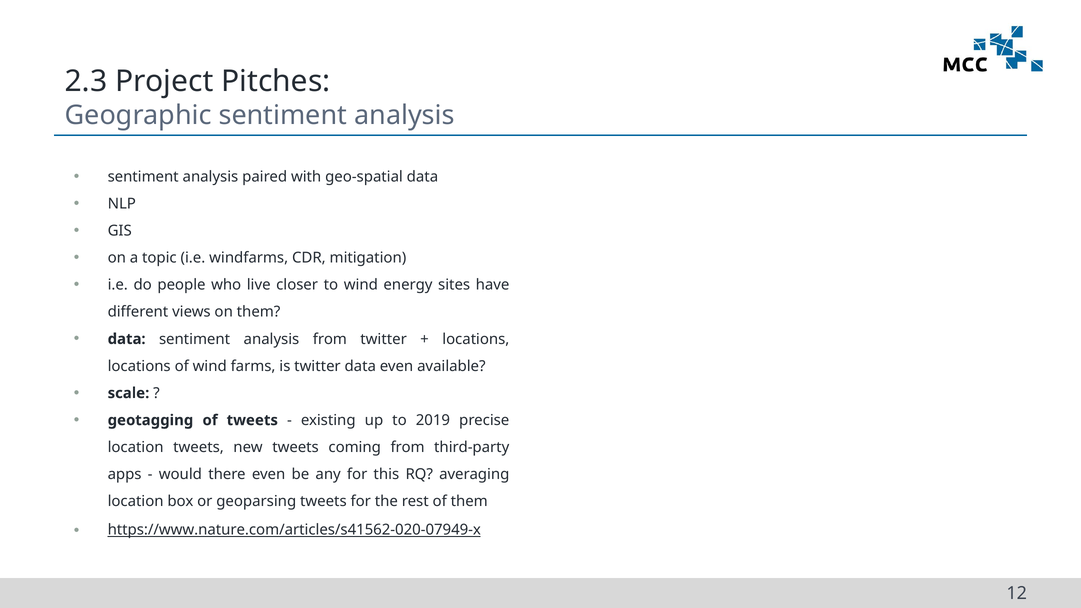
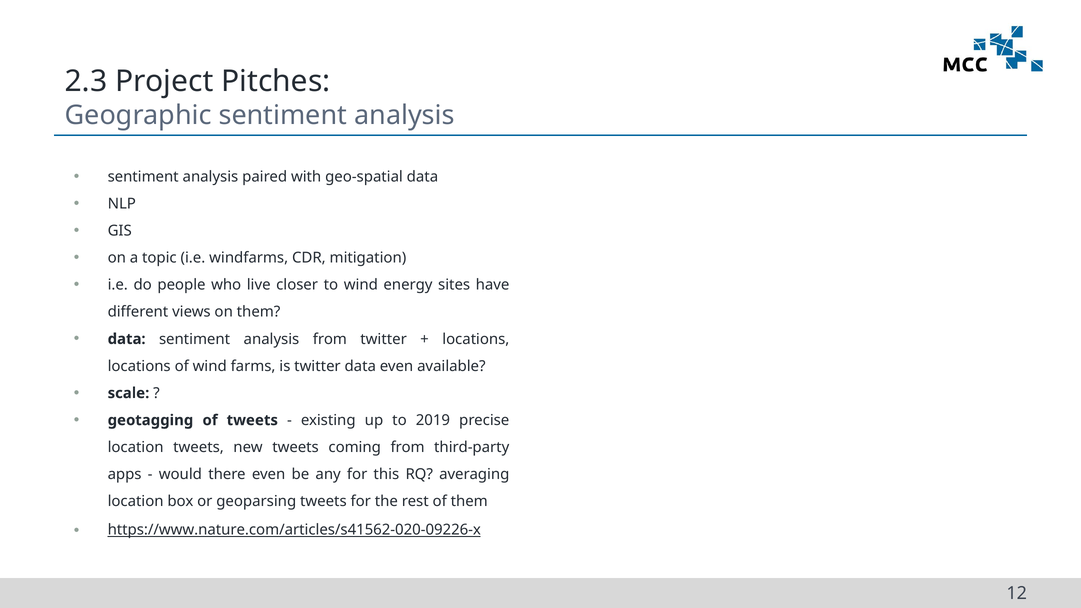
https://www.nature.com/articles/s41562-020-07949-x: https://www.nature.com/articles/s41562-020-07949-x -> https://www.nature.com/articles/s41562-020-09226-x
